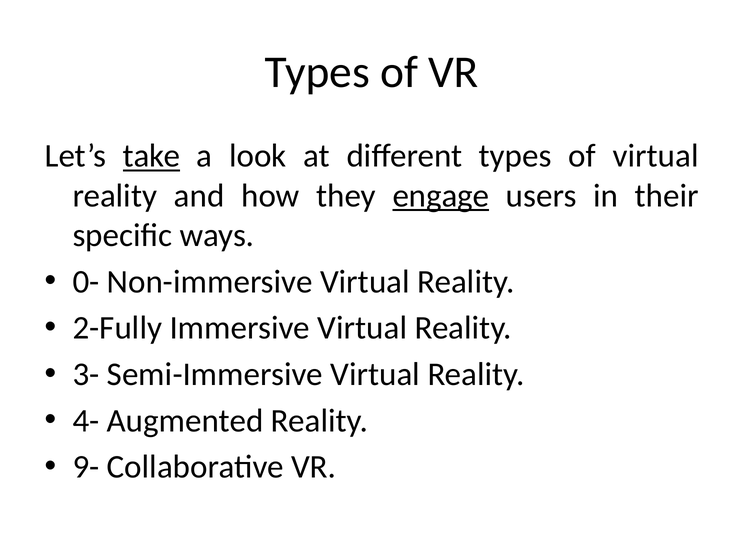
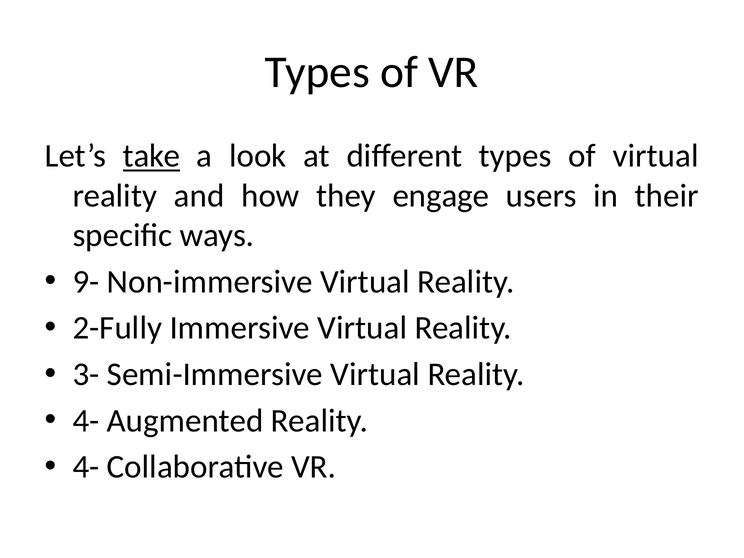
engage underline: present -> none
0-: 0- -> 9-
9- at (86, 467): 9- -> 4-
